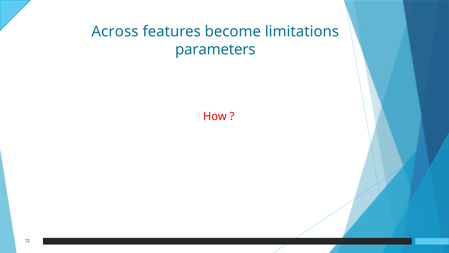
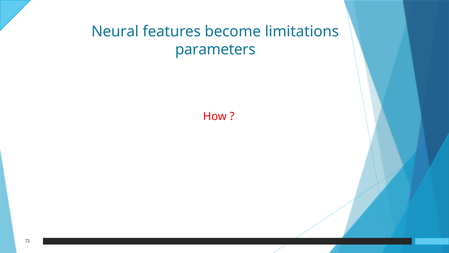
Across: Across -> Neural
